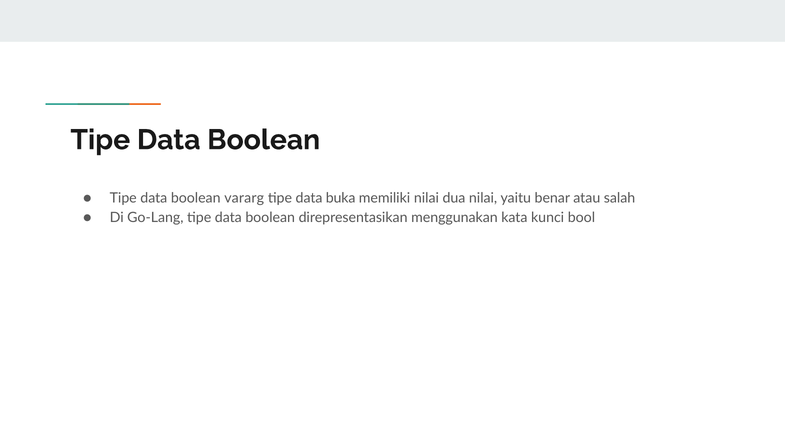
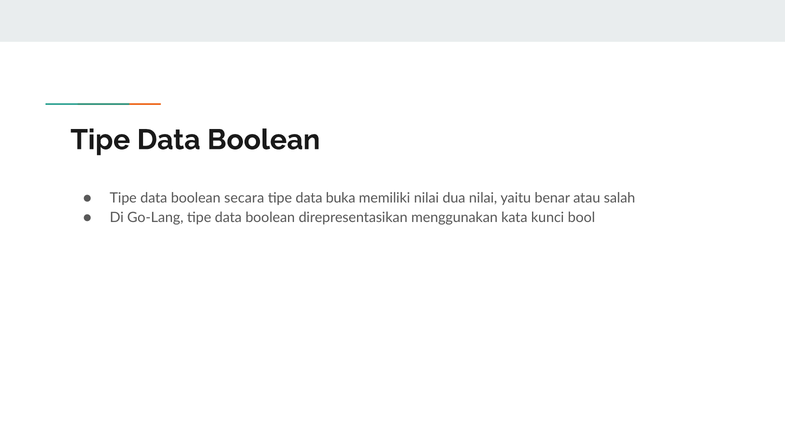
vararg: vararg -> secara
